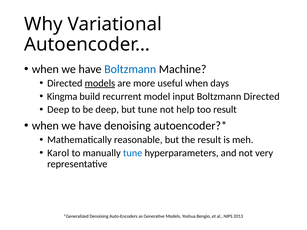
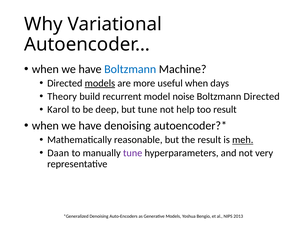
Kingma: Kingma -> Theory
input: input -> noise
Deep at (58, 110): Deep -> Karol
meh underline: none -> present
Karol: Karol -> Daan
tune at (133, 153) colour: blue -> purple
